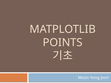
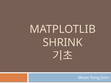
POINTS: POINTS -> SHRINK
